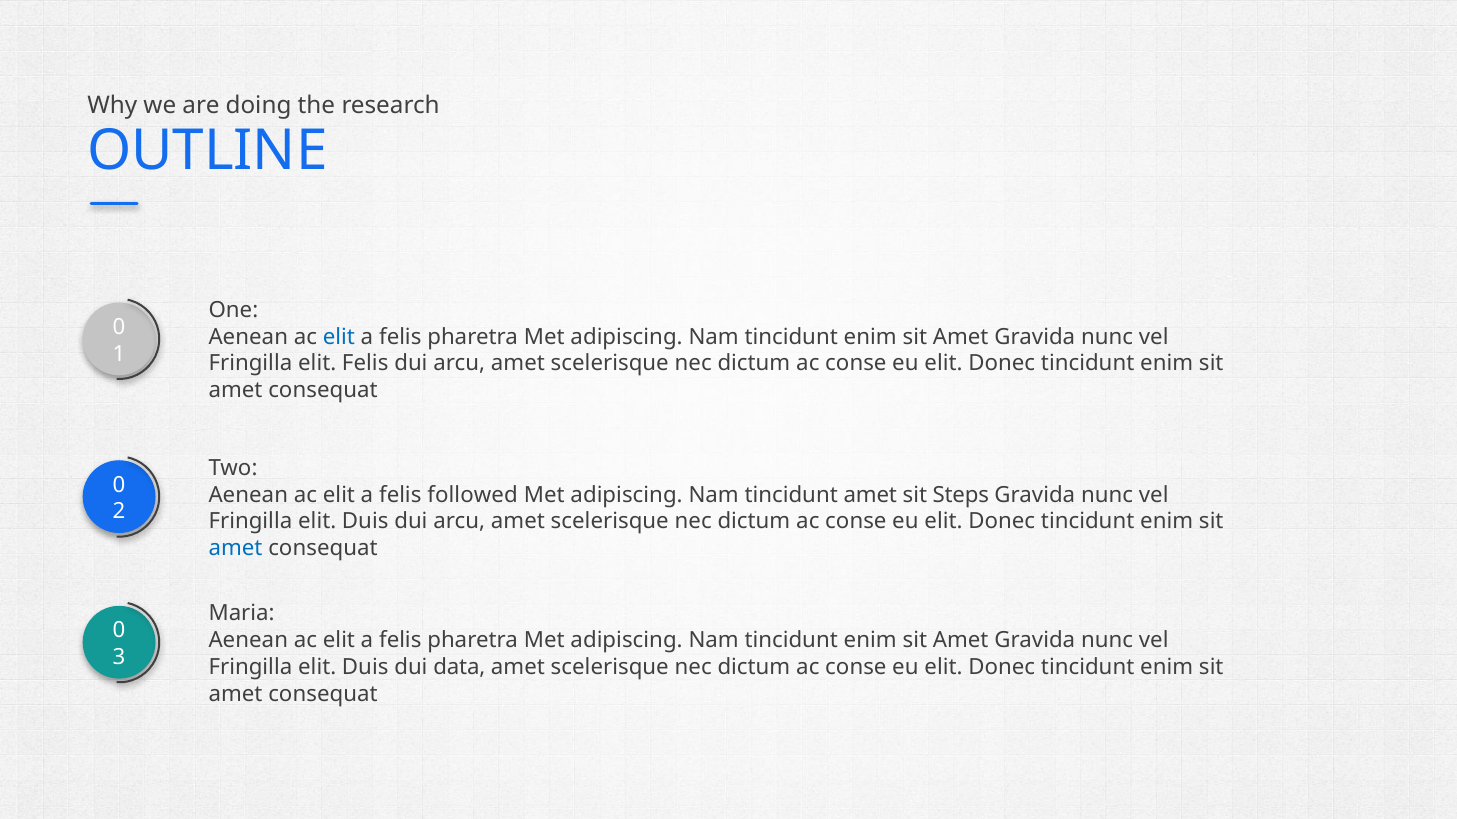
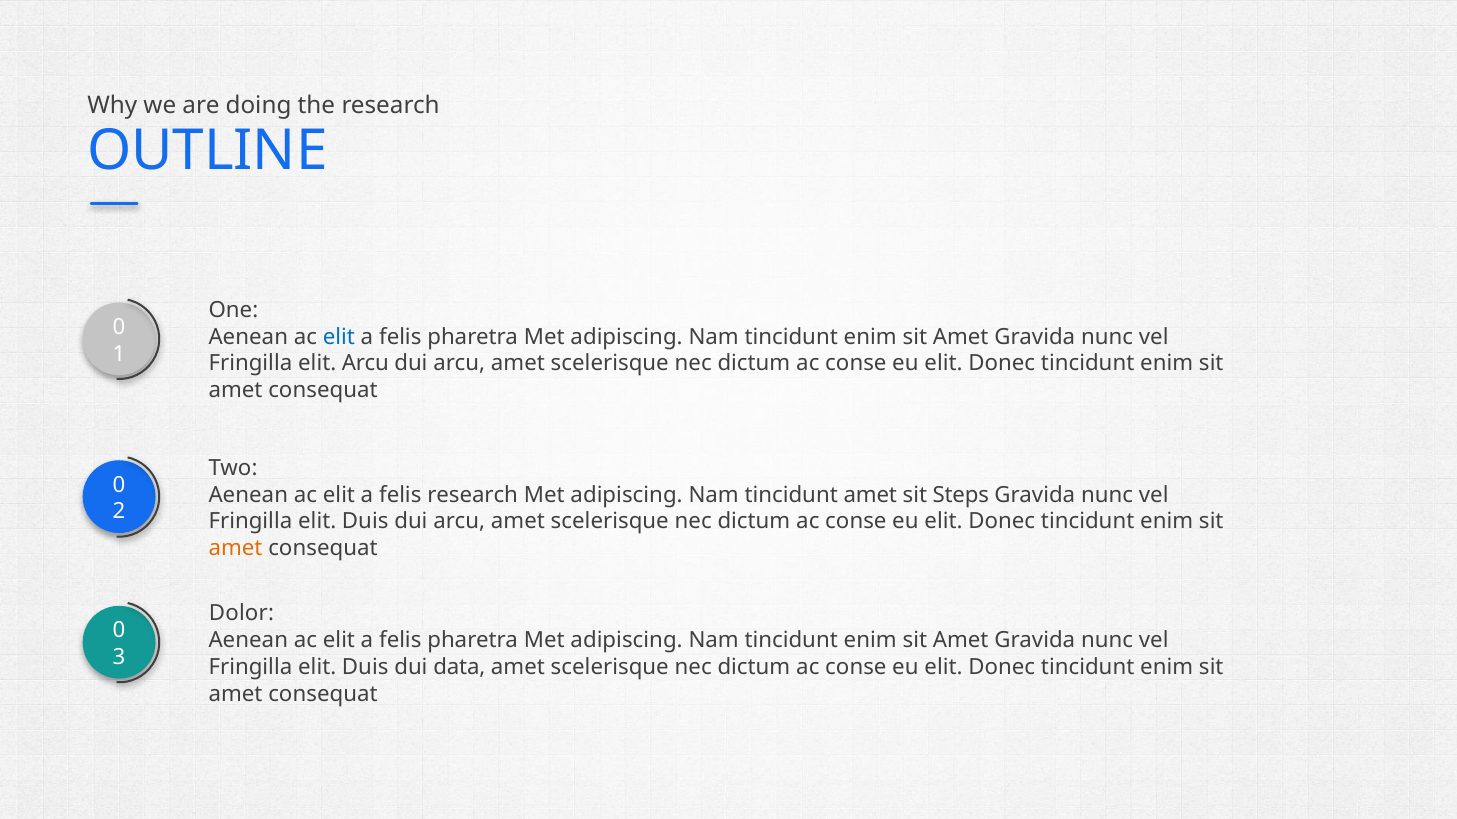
elit Felis: Felis -> Arcu
felis followed: followed -> research
amet at (236, 548) colour: blue -> orange
Maria: Maria -> Dolor
